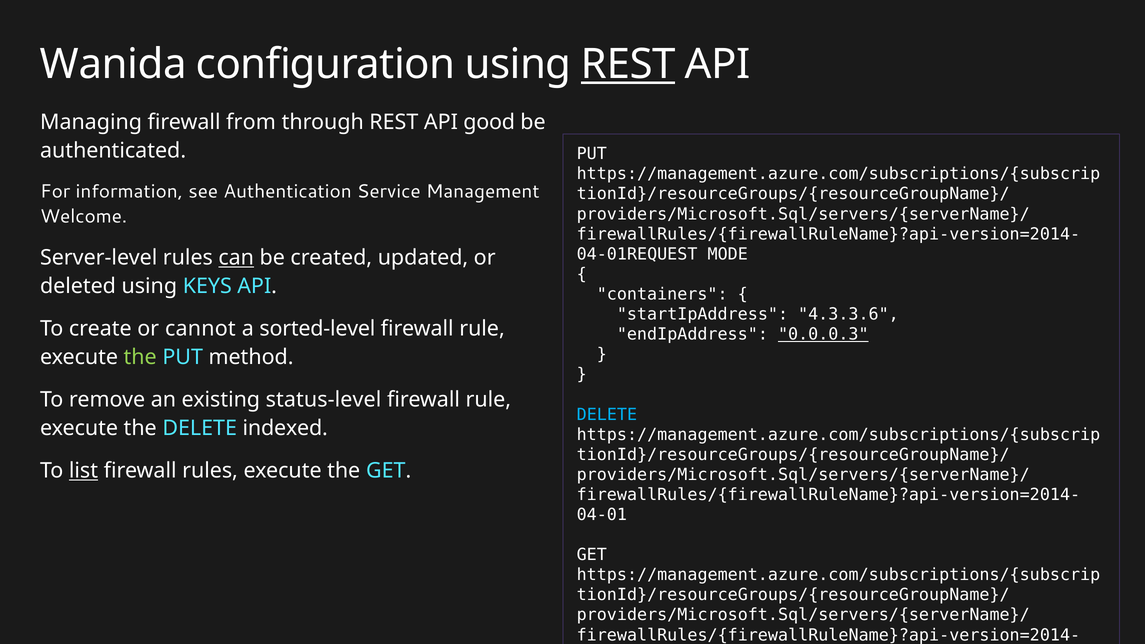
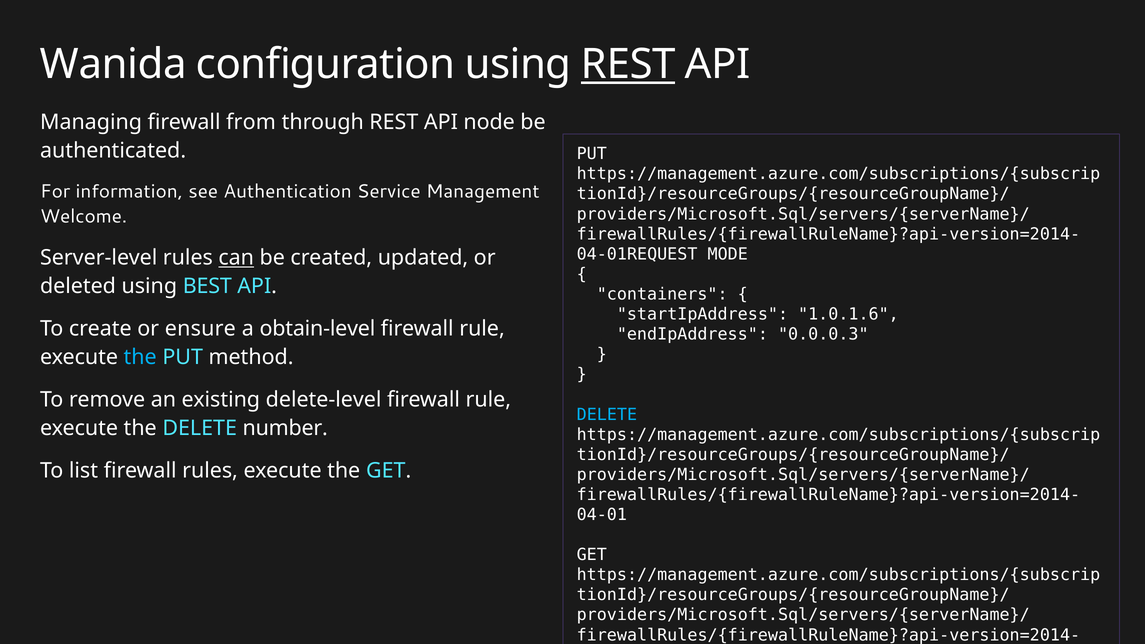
good: good -> node
KEYS: KEYS -> BEST
4.3.3.6: 4.3.3.6 -> 1.0.1.6
cannot: cannot -> ensure
sorted-level: sorted-level -> obtain-level
0.0.0.3 underline: present -> none
the at (140, 357) colour: light green -> light blue
status-level: status-level -> delete-level
indexed: indexed -> number
list underline: present -> none
